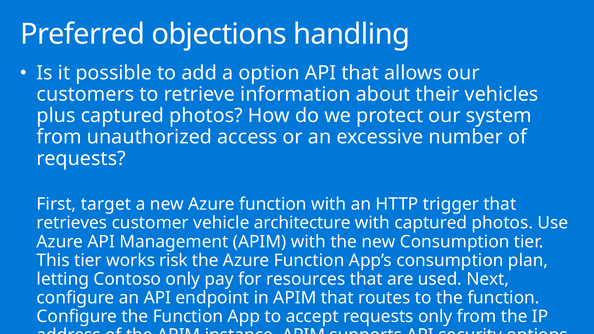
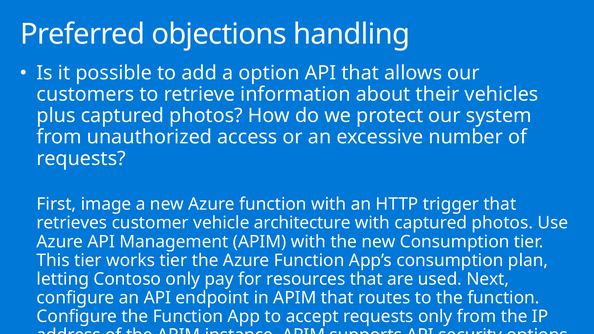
target: target -> image
works risk: risk -> tier
